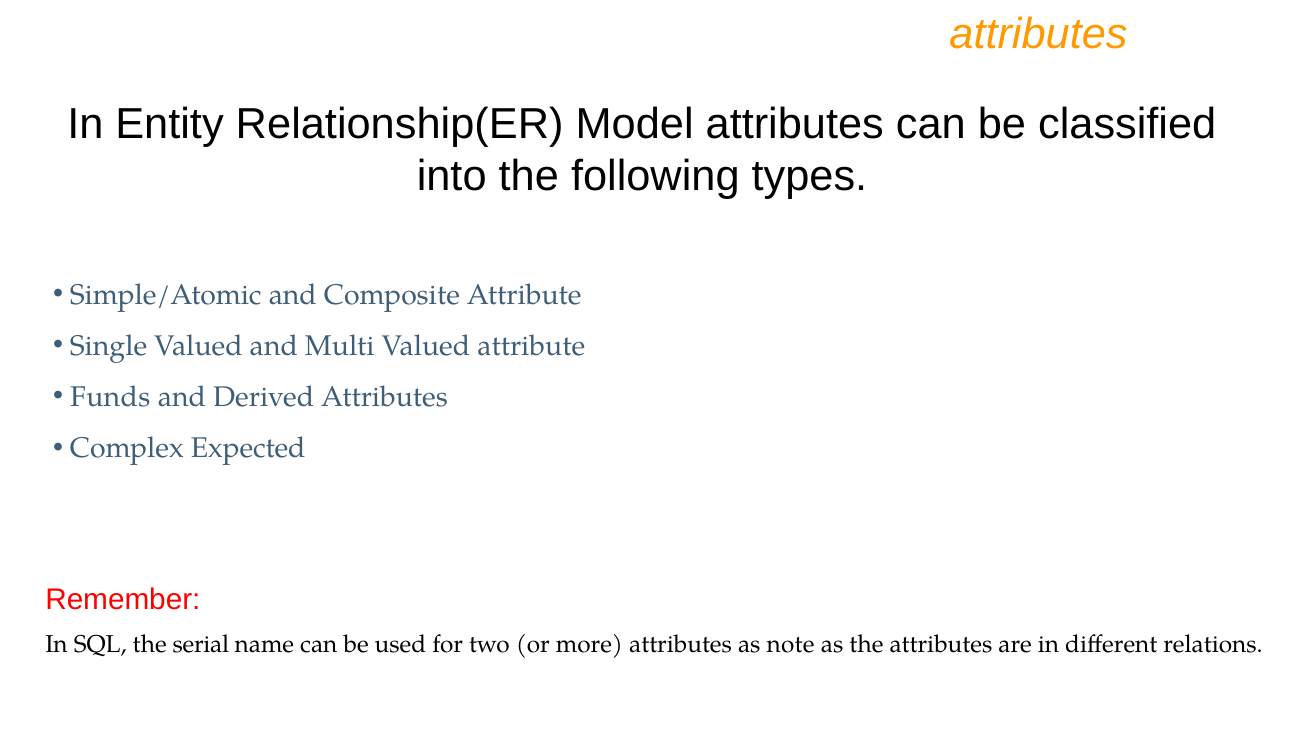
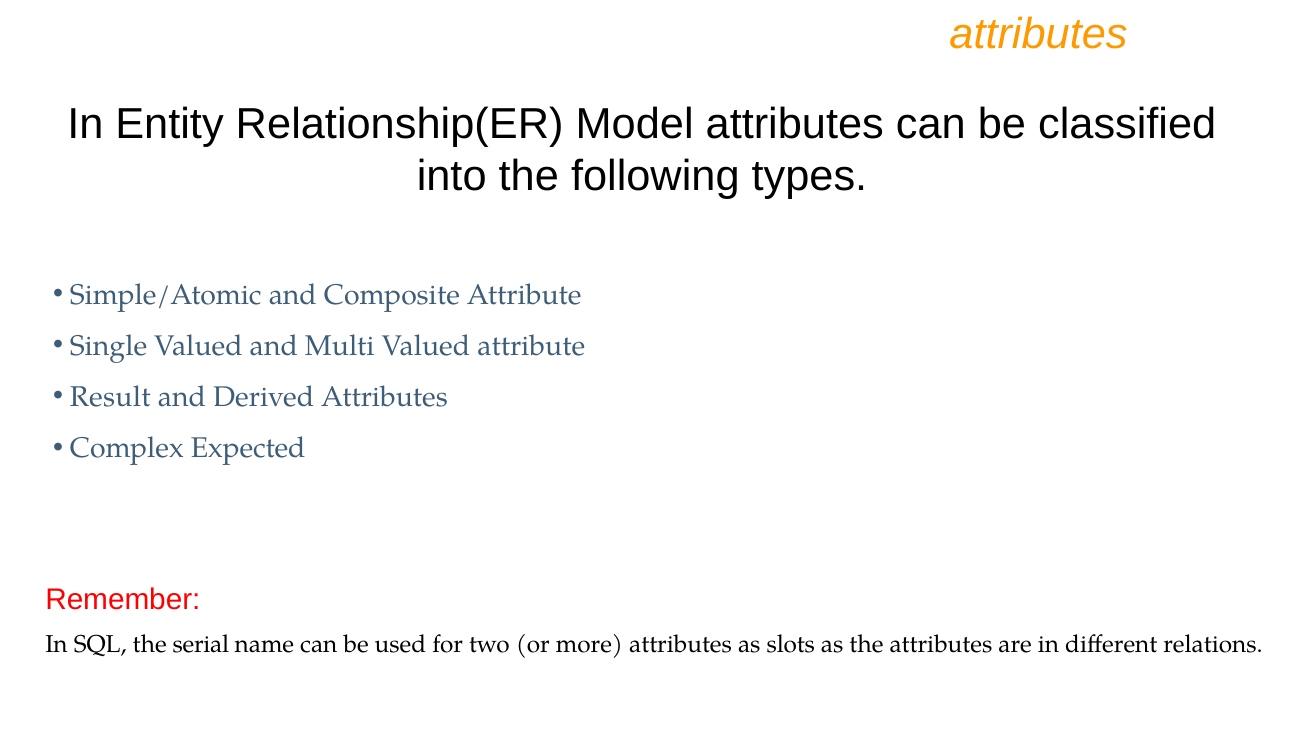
Funds: Funds -> Result
note: note -> slots
